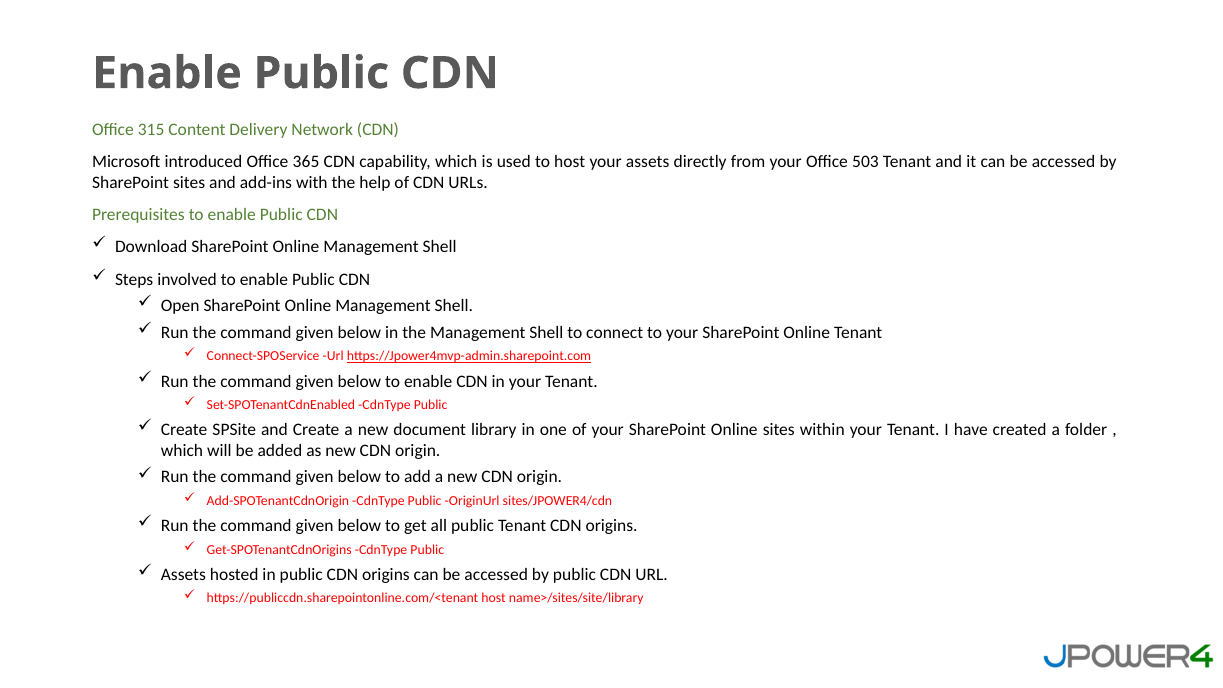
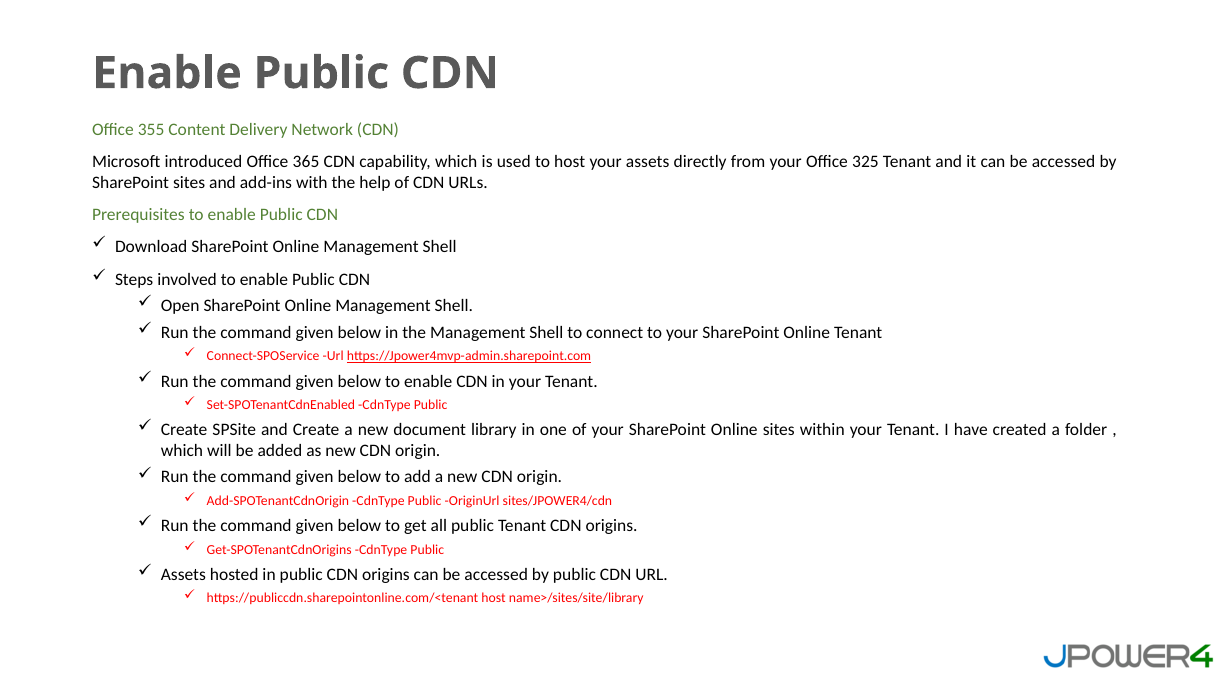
315: 315 -> 355
503: 503 -> 325
